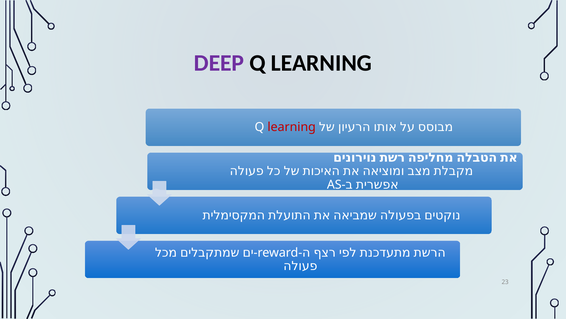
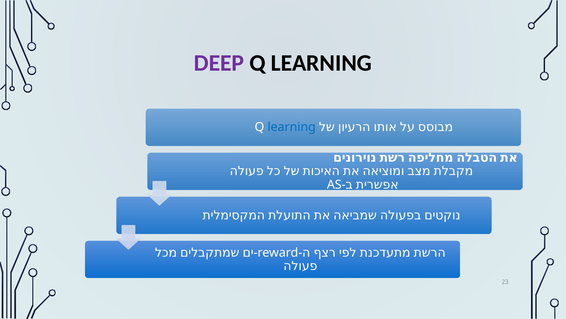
learning at (292, 127) colour: red -> blue
